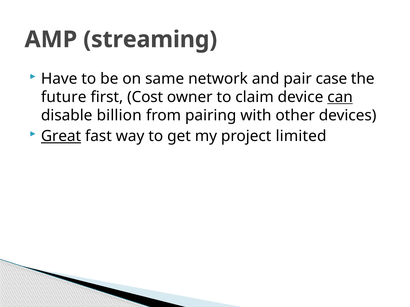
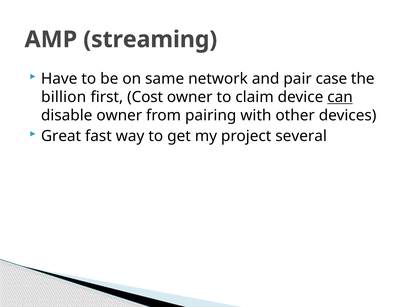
future: future -> billion
disable billion: billion -> owner
Great underline: present -> none
limited: limited -> several
